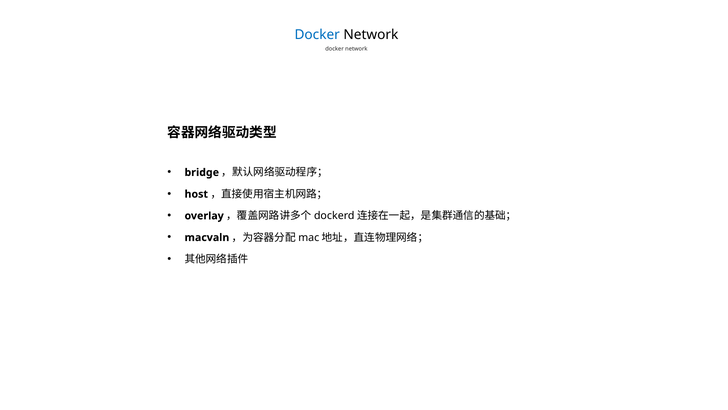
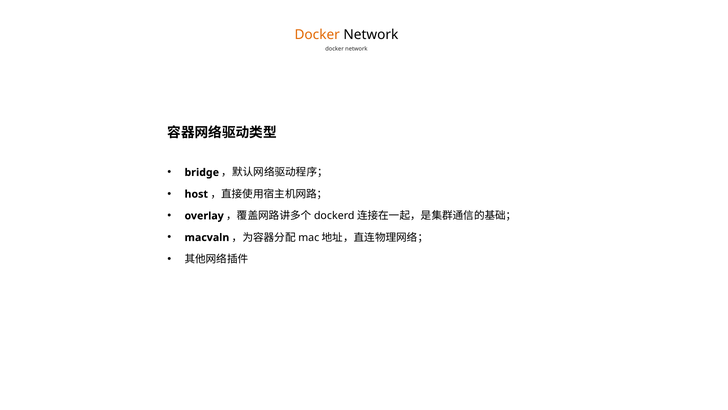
Docker at (317, 34) colour: blue -> orange
